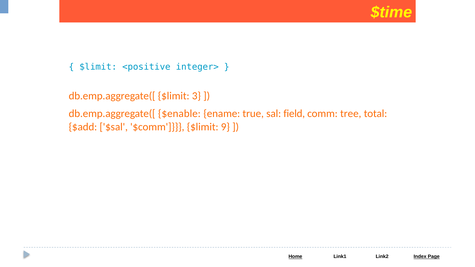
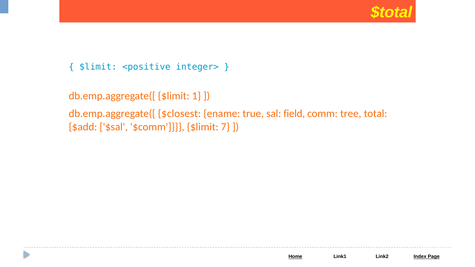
$time: $time -> $total
3: 3 -> 1
$enable: $enable -> $closest
9: 9 -> 7
